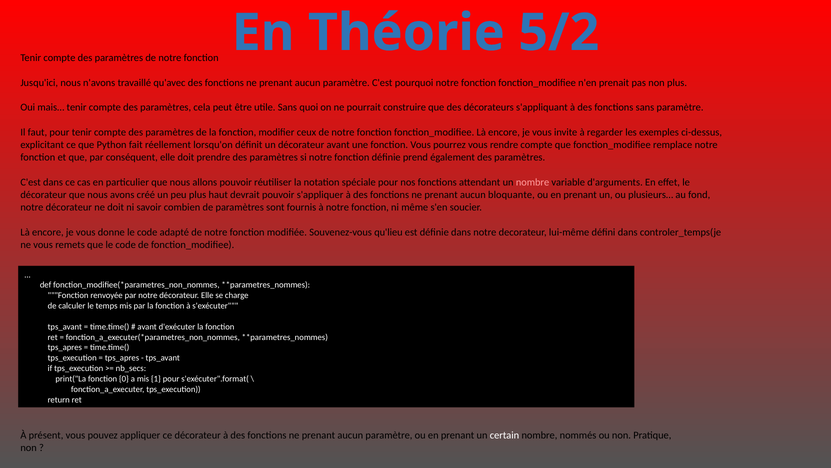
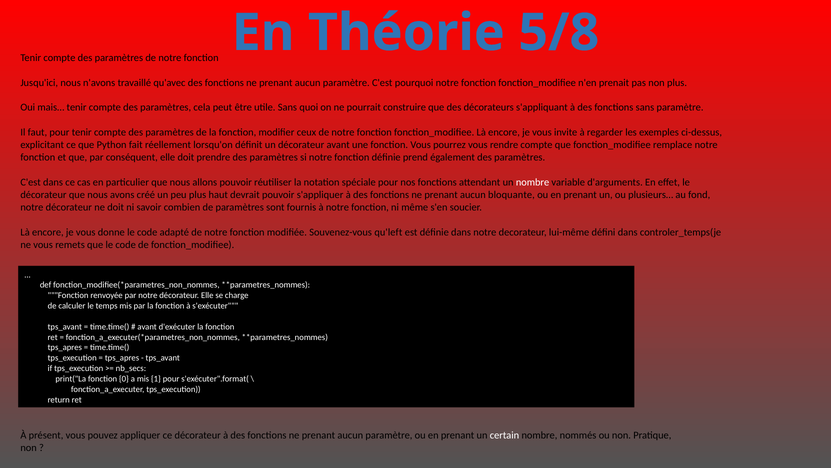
5/2: 5/2 -> 5/8
nombre at (533, 182) colour: pink -> white
qu'lieu: qu'lieu -> qu'left
